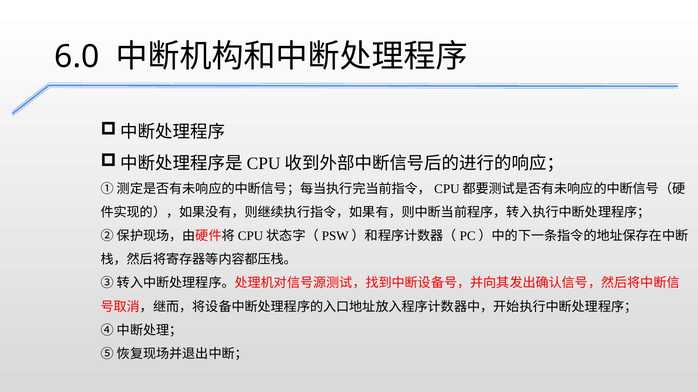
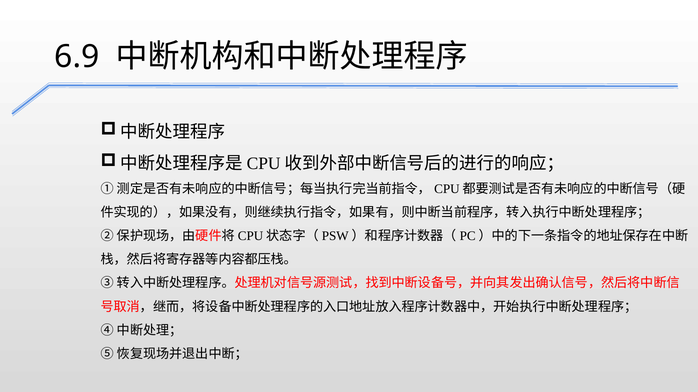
6.0: 6.0 -> 6.9
